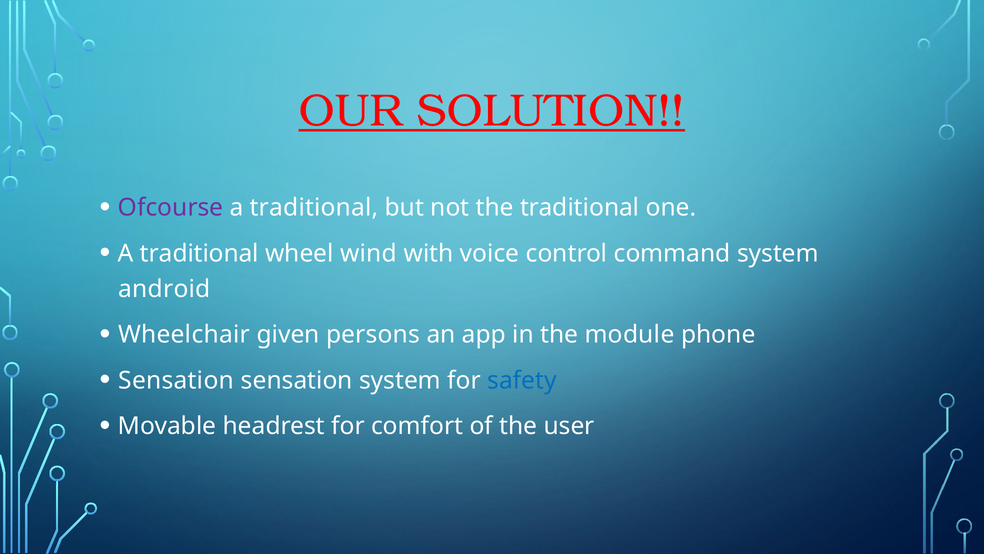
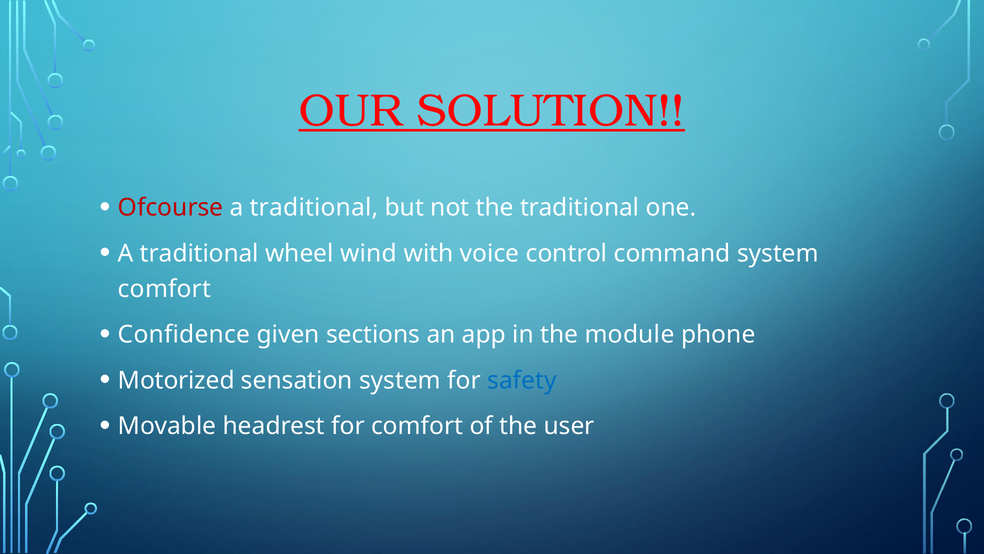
Ofcourse colour: purple -> red
android at (164, 289): android -> comfort
Wheelchair: Wheelchair -> Confidence
persons: persons -> sections
Sensation at (176, 380): Sensation -> Motorized
